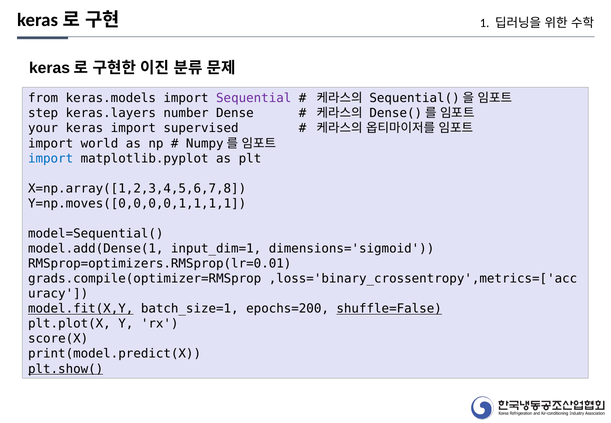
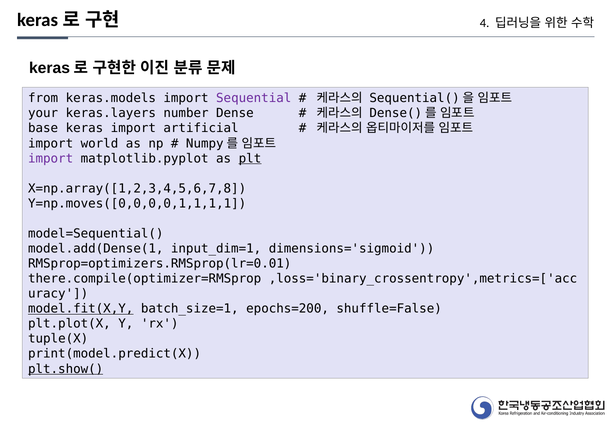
1: 1 -> 4
step: step -> your
your: your -> base
supervised: supervised -> artificial
import at (51, 158) colour: blue -> purple
plt underline: none -> present
grads.compile(optimizer=RMSprop: grads.compile(optimizer=RMSprop -> there.compile(optimizer=RMSprop
shuffle=False underline: present -> none
score(X: score(X -> tuple(X
